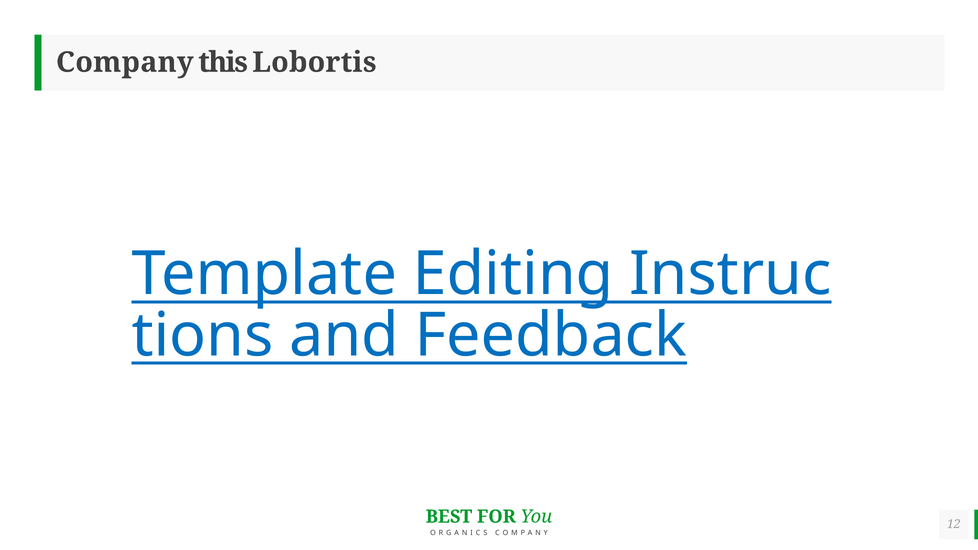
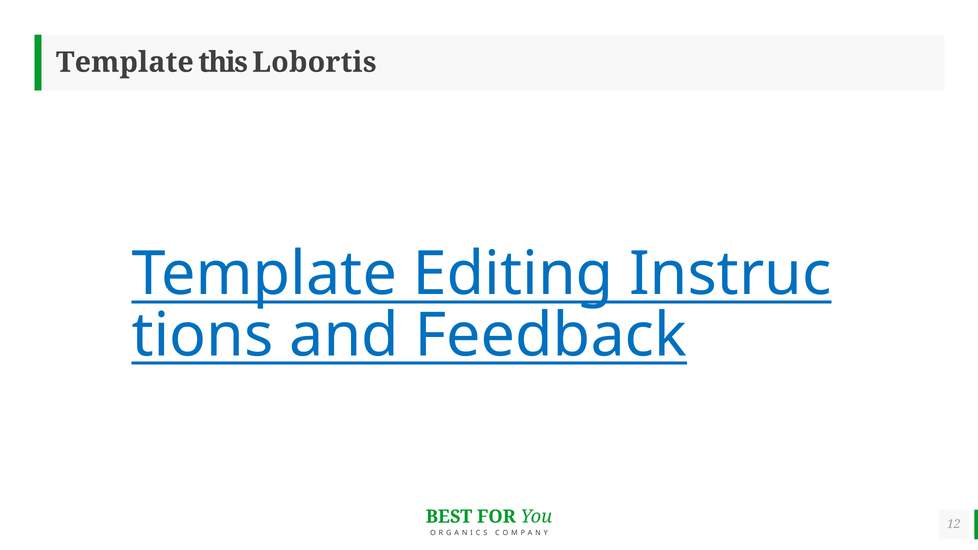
Company at (125, 62): Company -> Template
